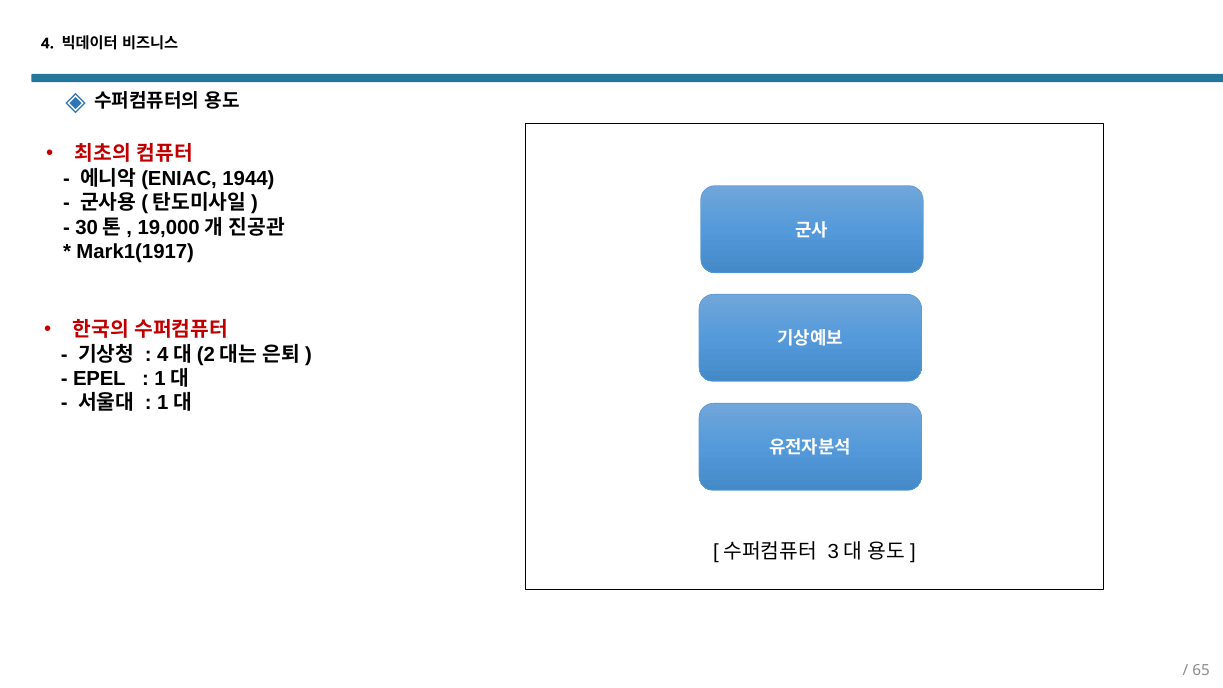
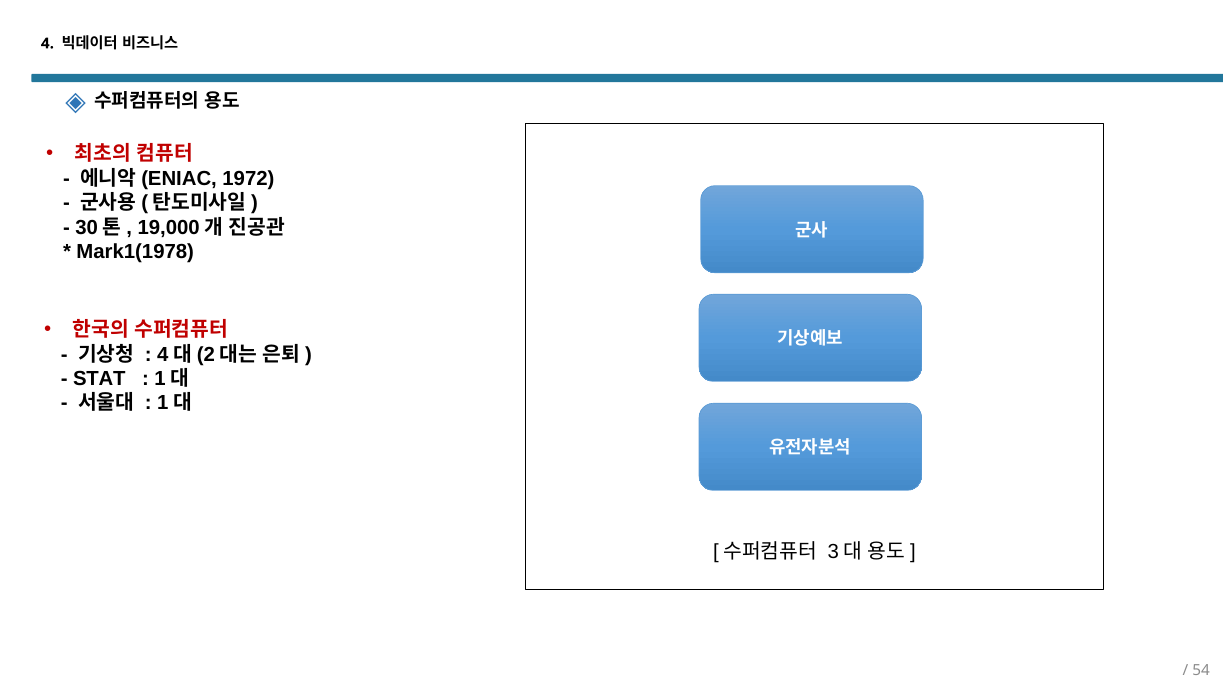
1944: 1944 -> 1972
Mark1(1917: Mark1(1917 -> Mark1(1978
EPEL: EPEL -> STAT
65: 65 -> 54
